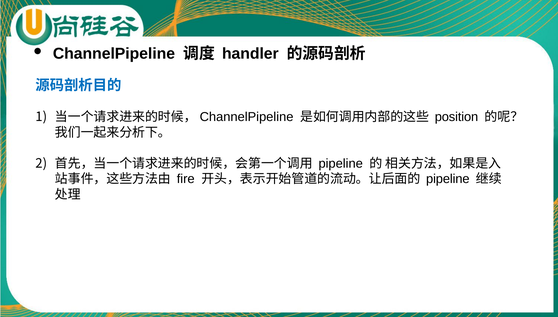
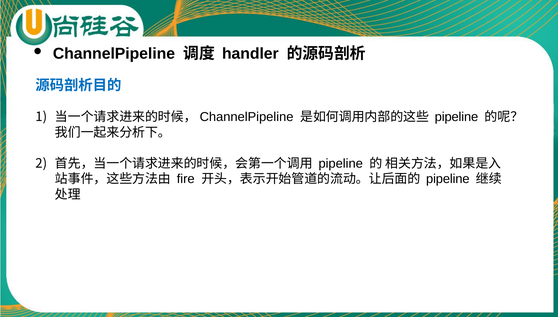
position at (456, 117): position -> pipeline
